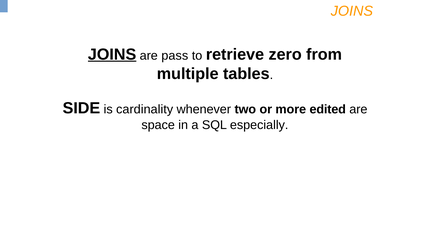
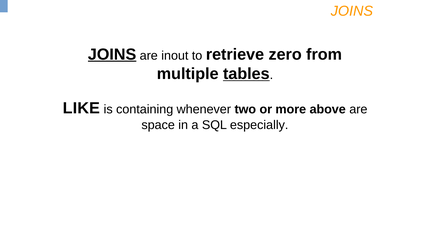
pass: pass -> inout
tables underline: none -> present
SIDE: SIDE -> LIKE
cardinality: cardinality -> containing
edited: edited -> above
